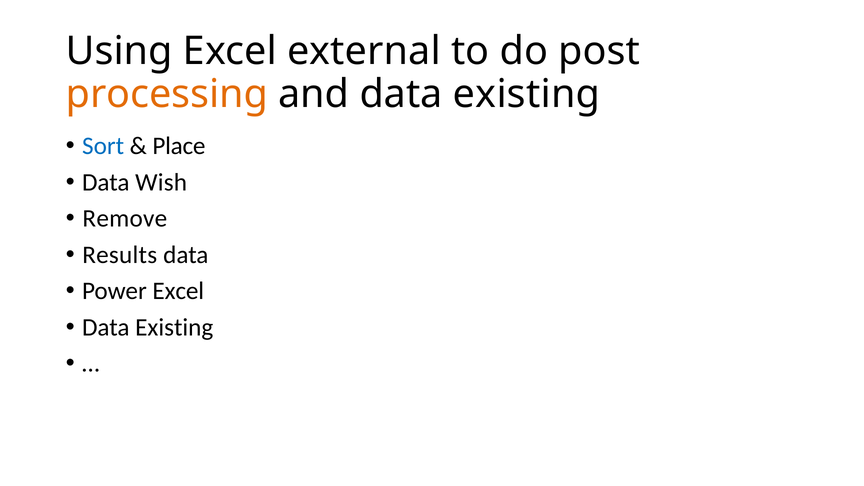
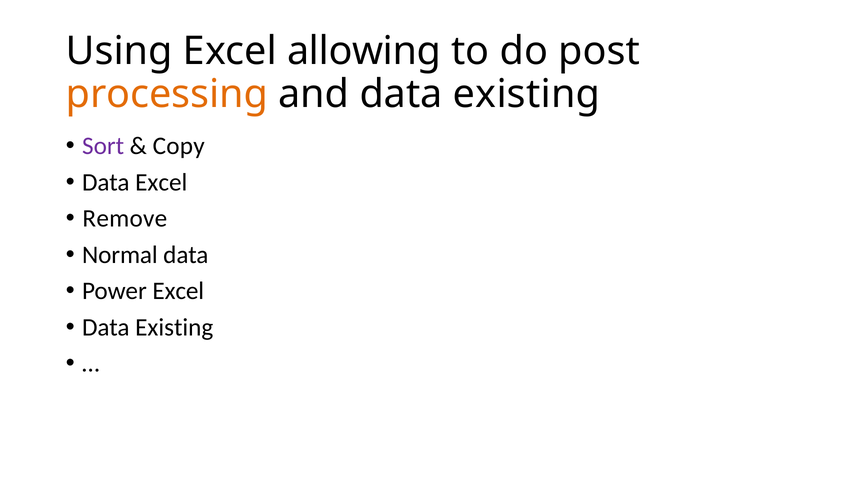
external: external -> allowing
Sort colour: blue -> purple
Place: Place -> Copy
Data Wish: Wish -> Excel
Results: Results -> Normal
